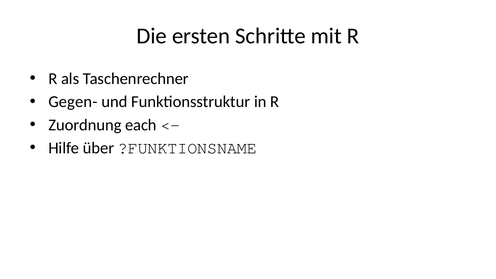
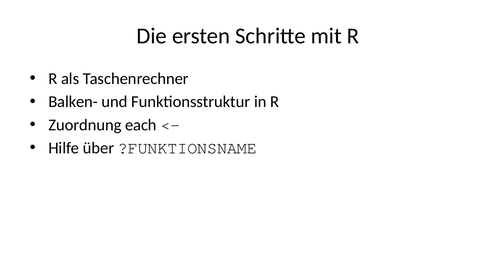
Gegen-: Gegen- -> Balken-
